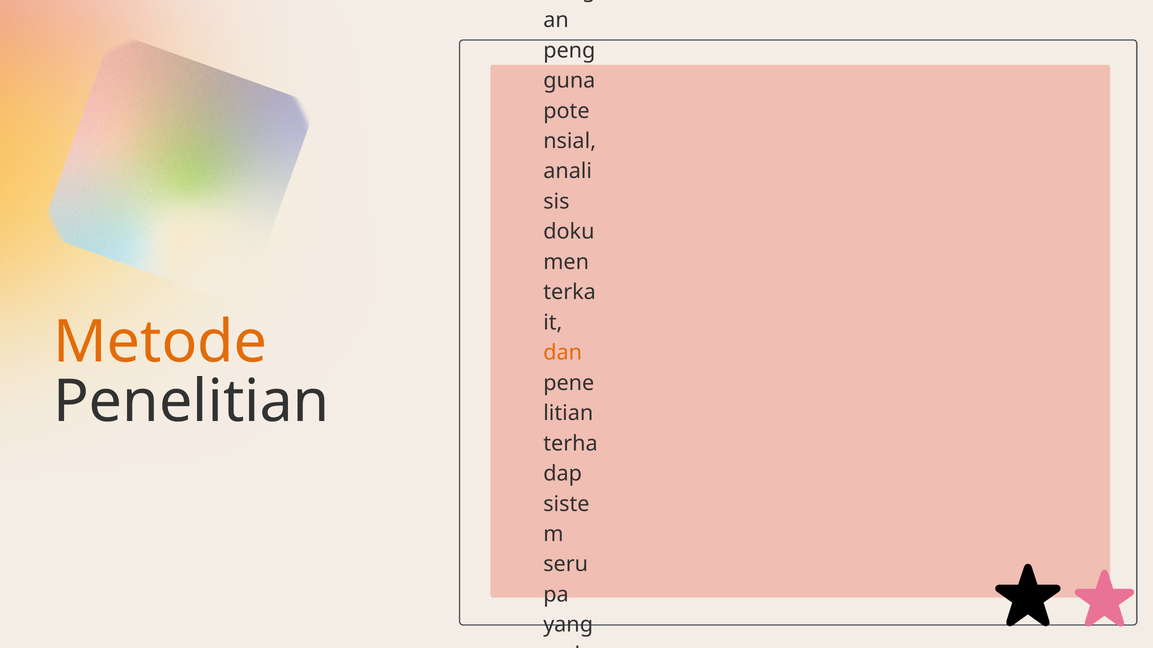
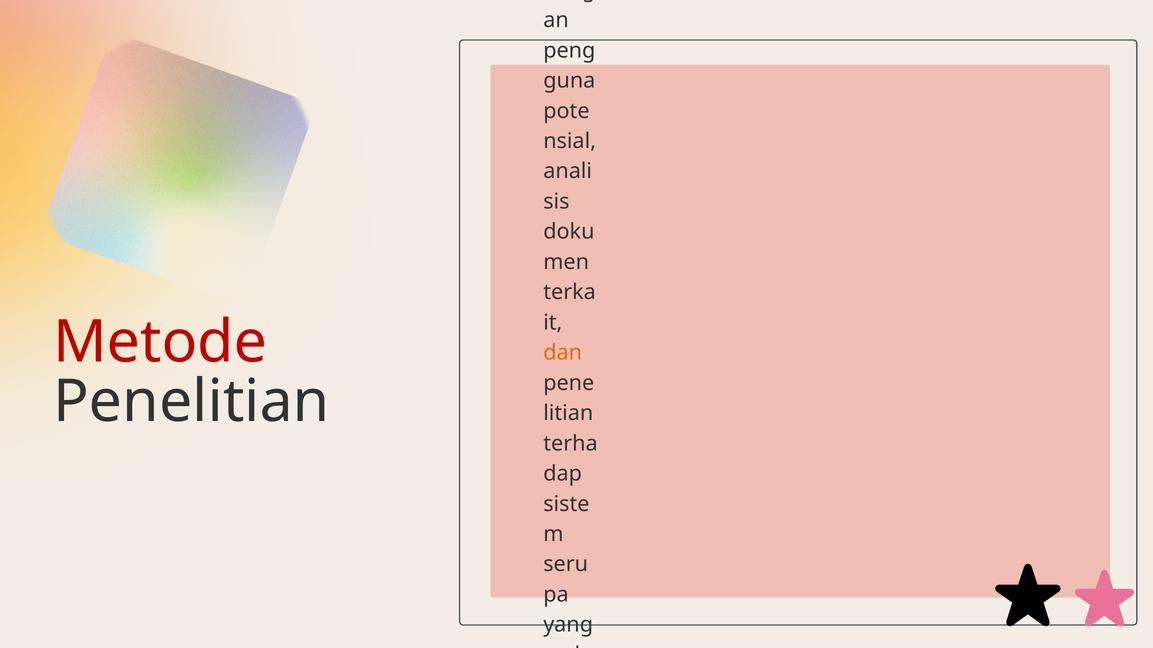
Metode colour: orange -> red
